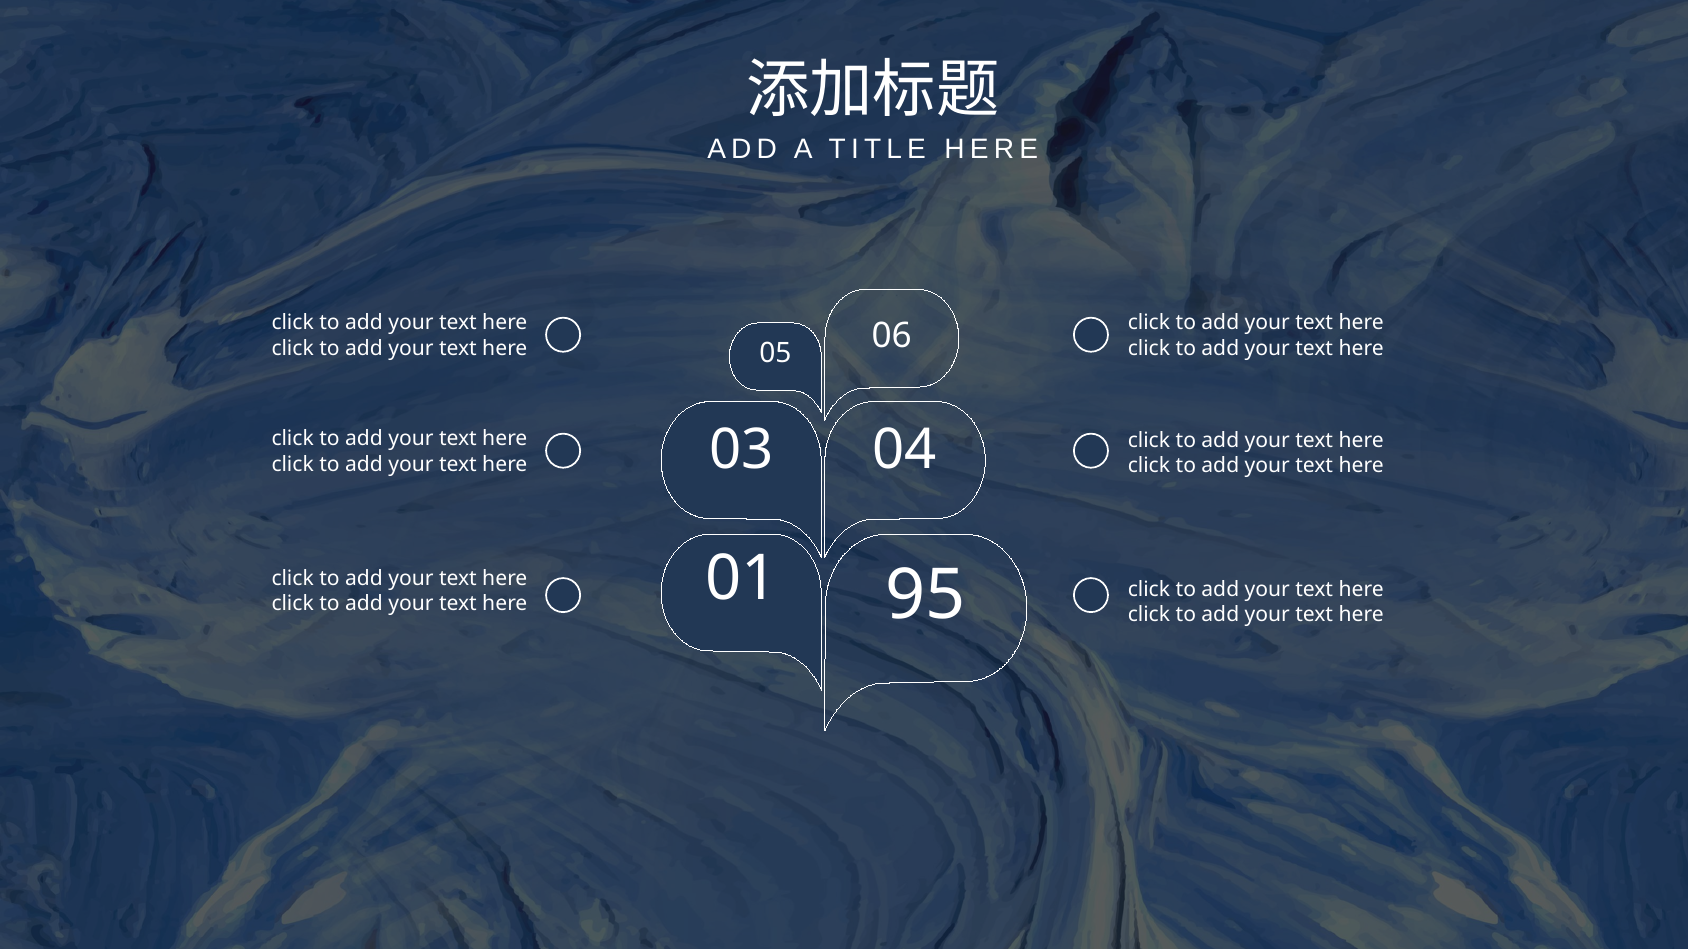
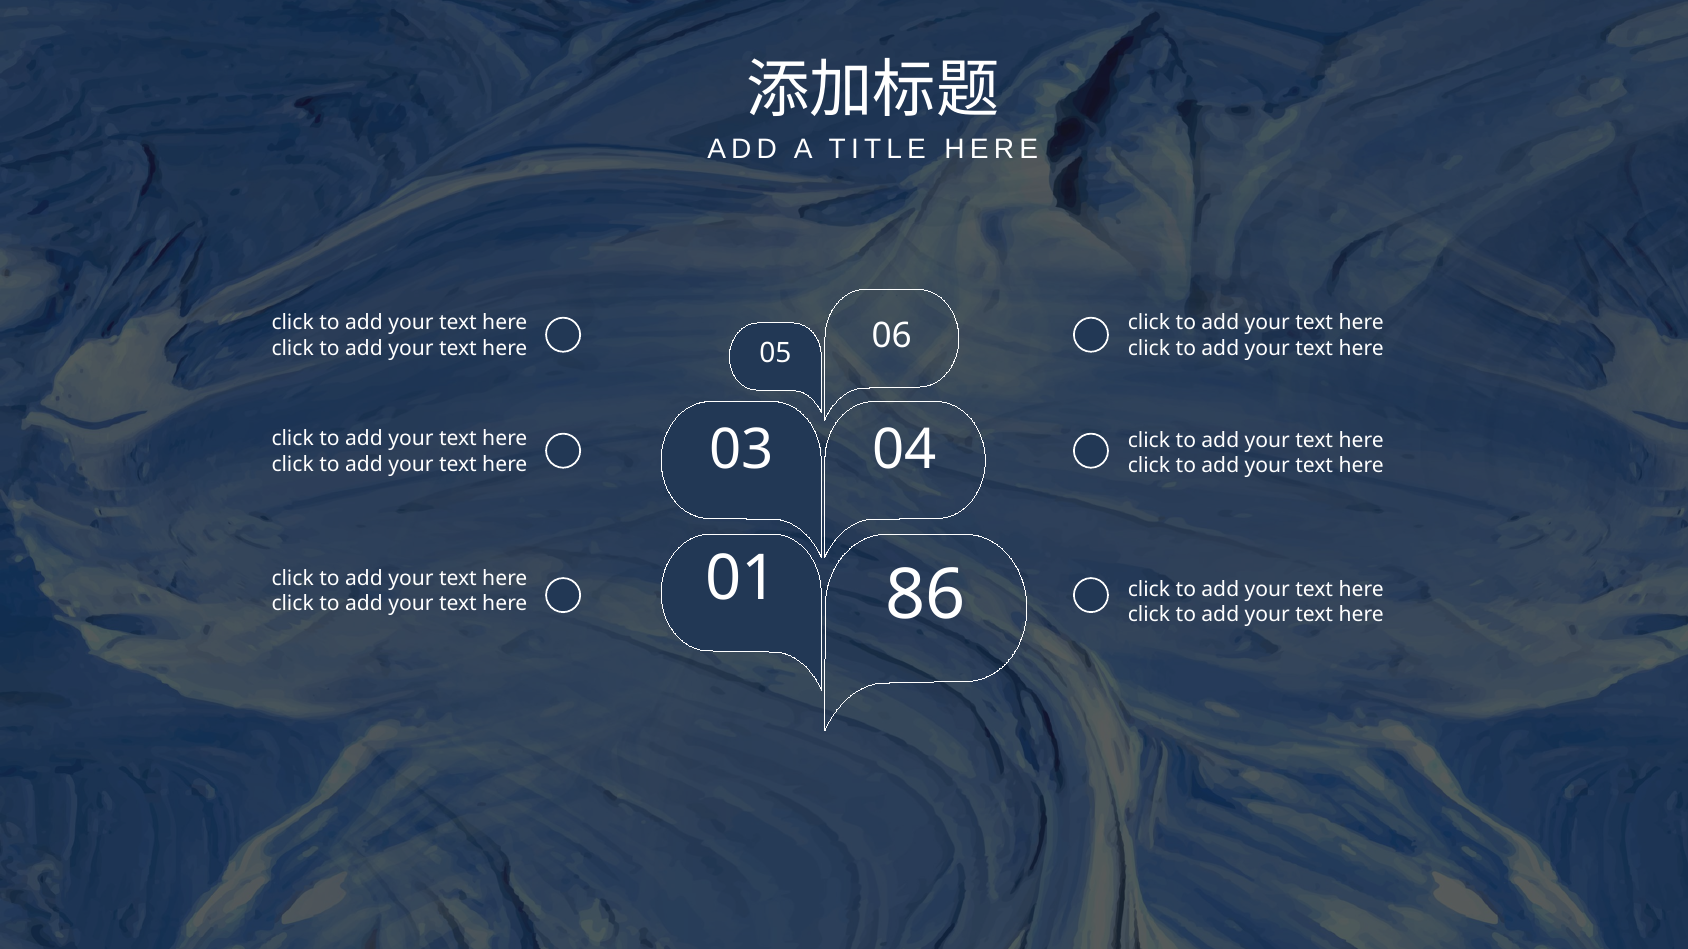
95: 95 -> 86
